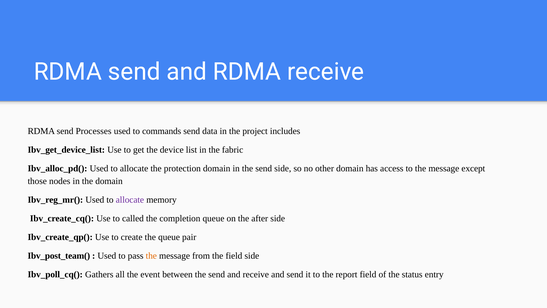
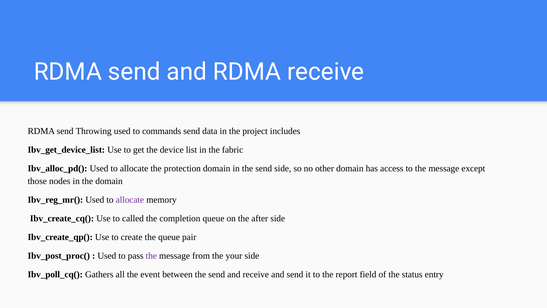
Processes: Processes -> Throwing
Ibv_post_team(: Ibv_post_team( -> Ibv_post_proc(
the at (151, 255) colour: orange -> purple
the field: field -> your
